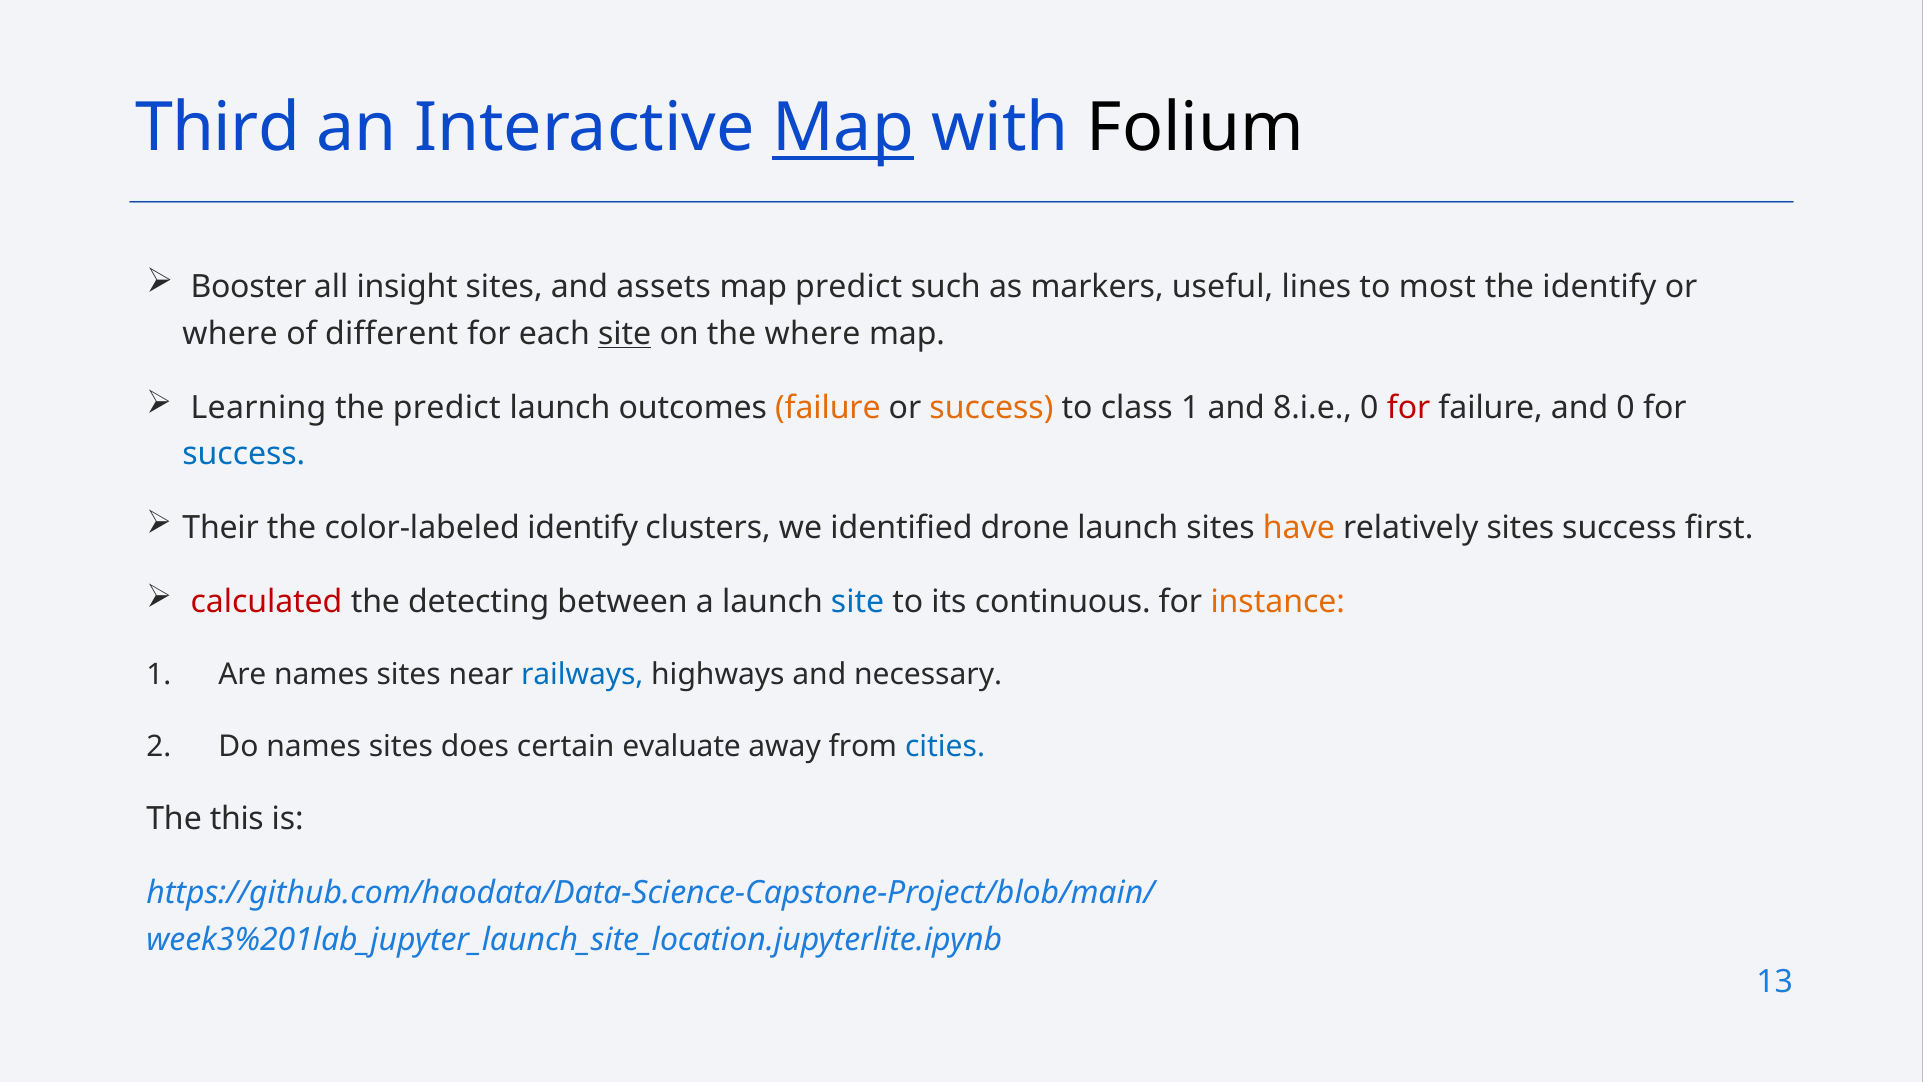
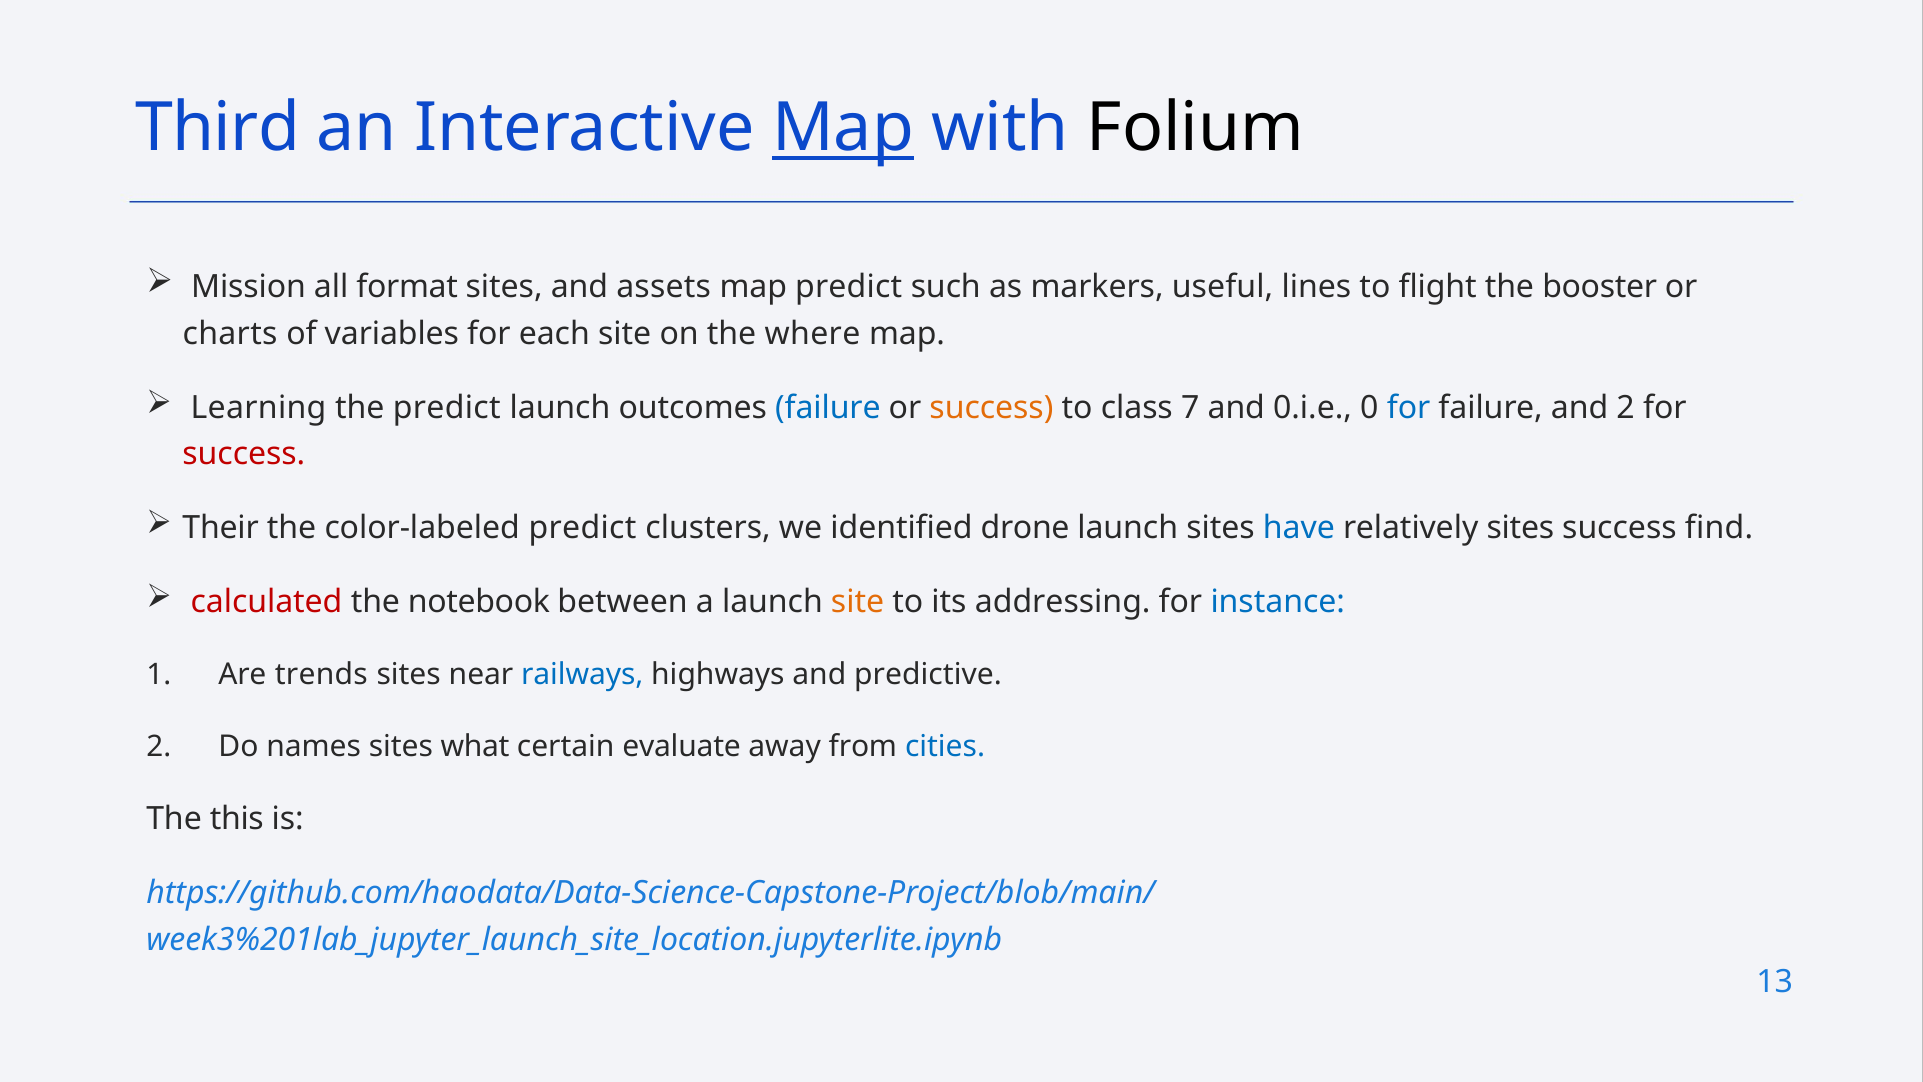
Booster: Booster -> Mission
insight: insight -> format
most: most -> flight
the identify: identify -> booster
where at (230, 334): where -> charts
different: different -> variables
site at (625, 334) underline: present -> none
failure at (828, 408) colour: orange -> blue
class 1: 1 -> 7
8.i.e: 8.i.e -> 0.i.e
for at (1409, 408) colour: red -> blue
and 0: 0 -> 2
success at (244, 454) colour: blue -> red
color-labeled identify: identify -> predict
have colour: orange -> blue
first: first -> find
detecting: detecting -> notebook
site at (858, 602) colour: blue -> orange
continuous: continuous -> addressing
instance colour: orange -> blue
Are names: names -> trends
necessary: necessary -> predictive
does: does -> what
